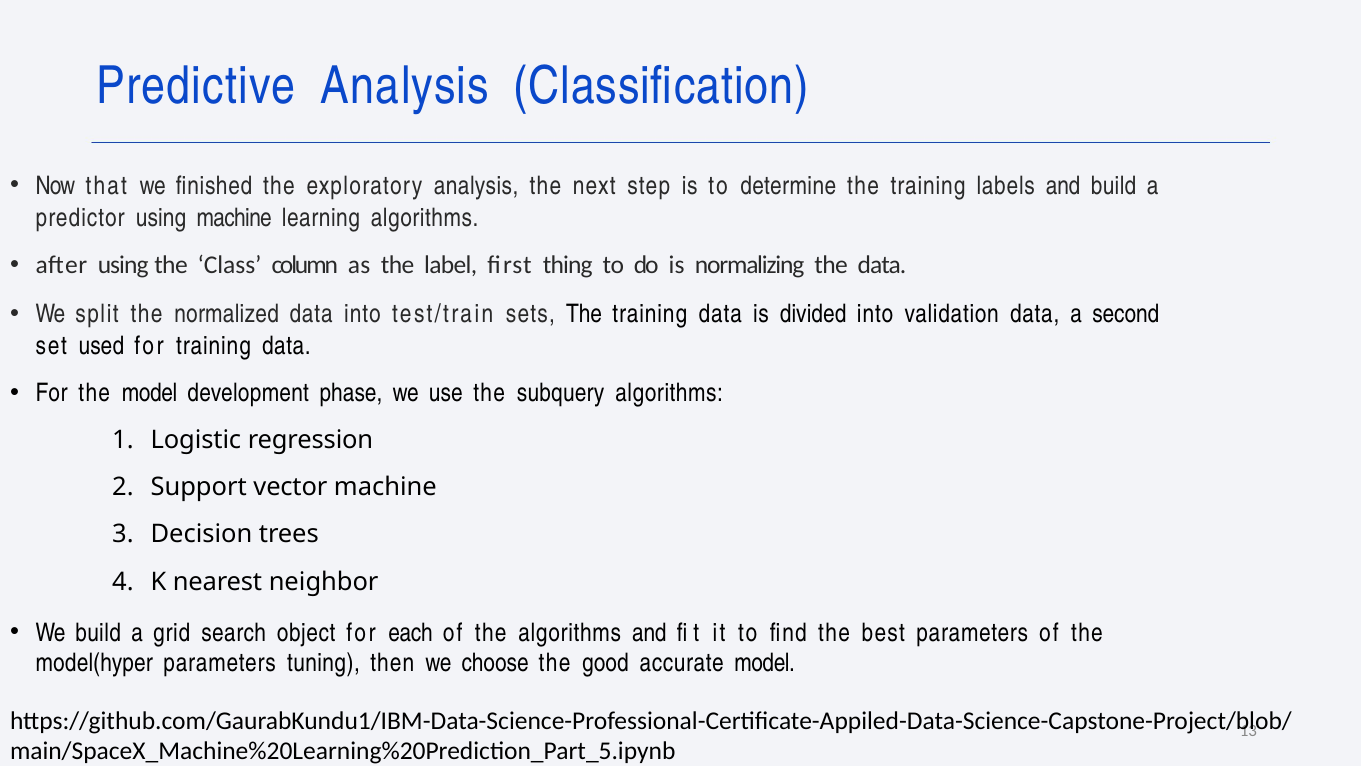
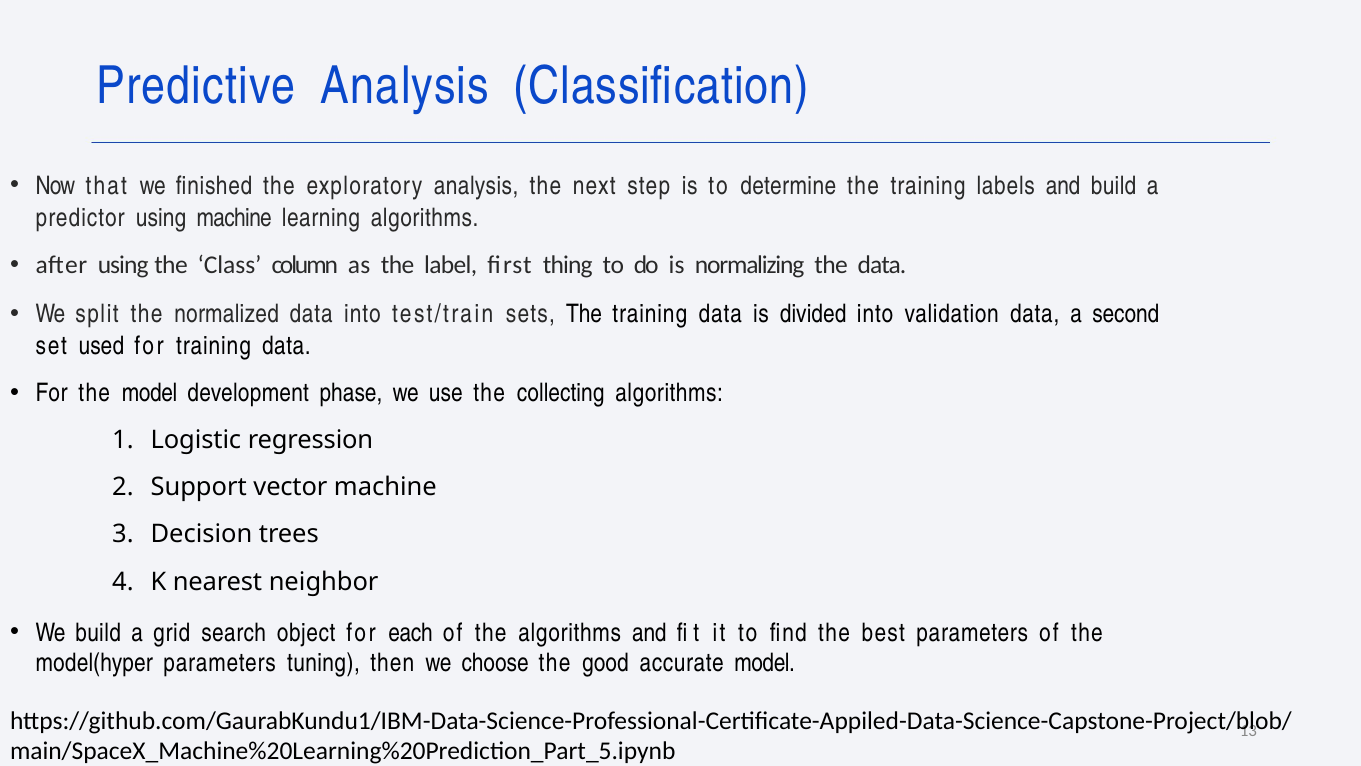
subquery: subquery -> collecting
